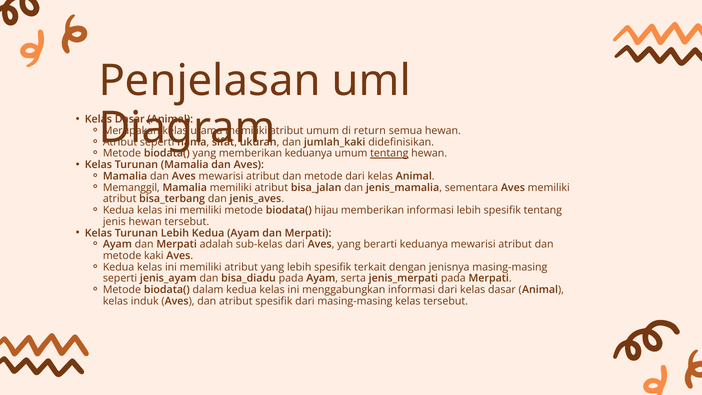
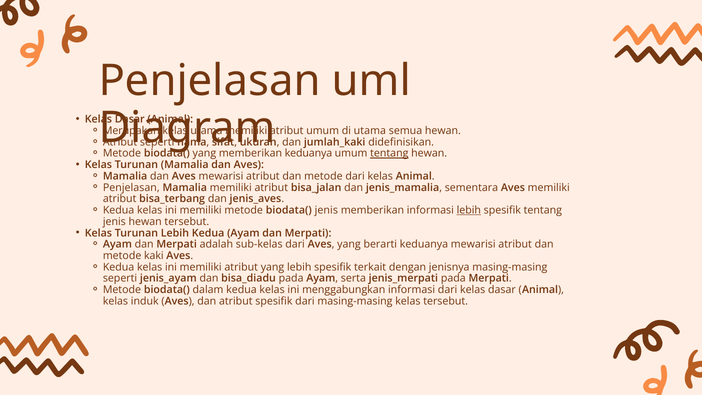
di return: return -> utama
Memanggil at (131, 187): Memanggil -> Penjelasan
biodata( hijau: hijau -> jenis
lebih at (469, 210) underline: none -> present
